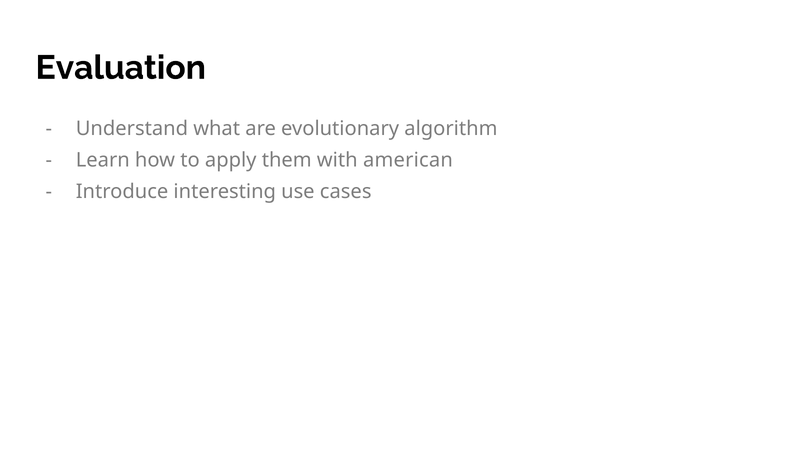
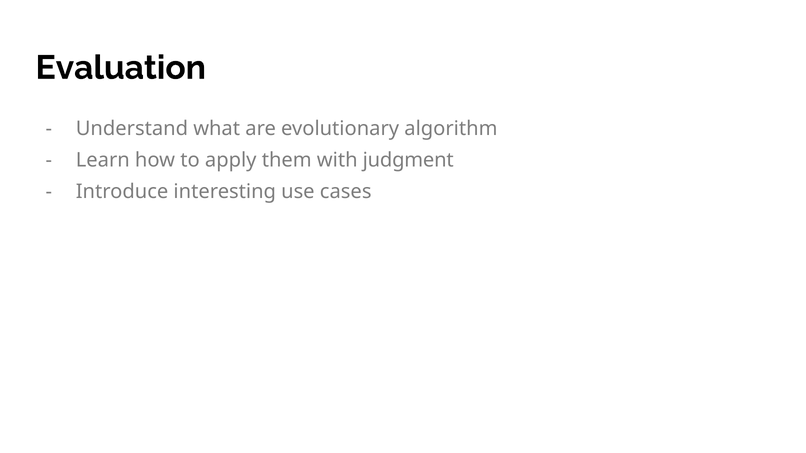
american: american -> judgment
